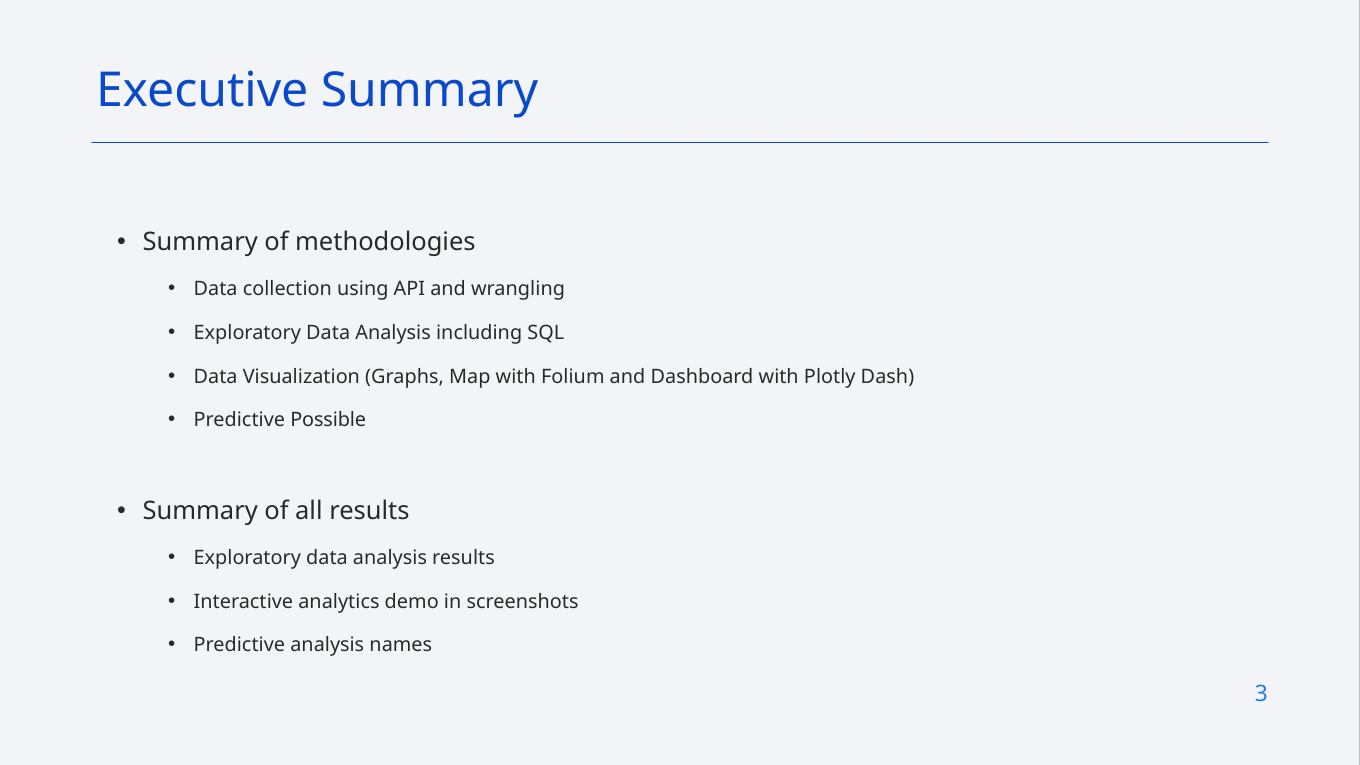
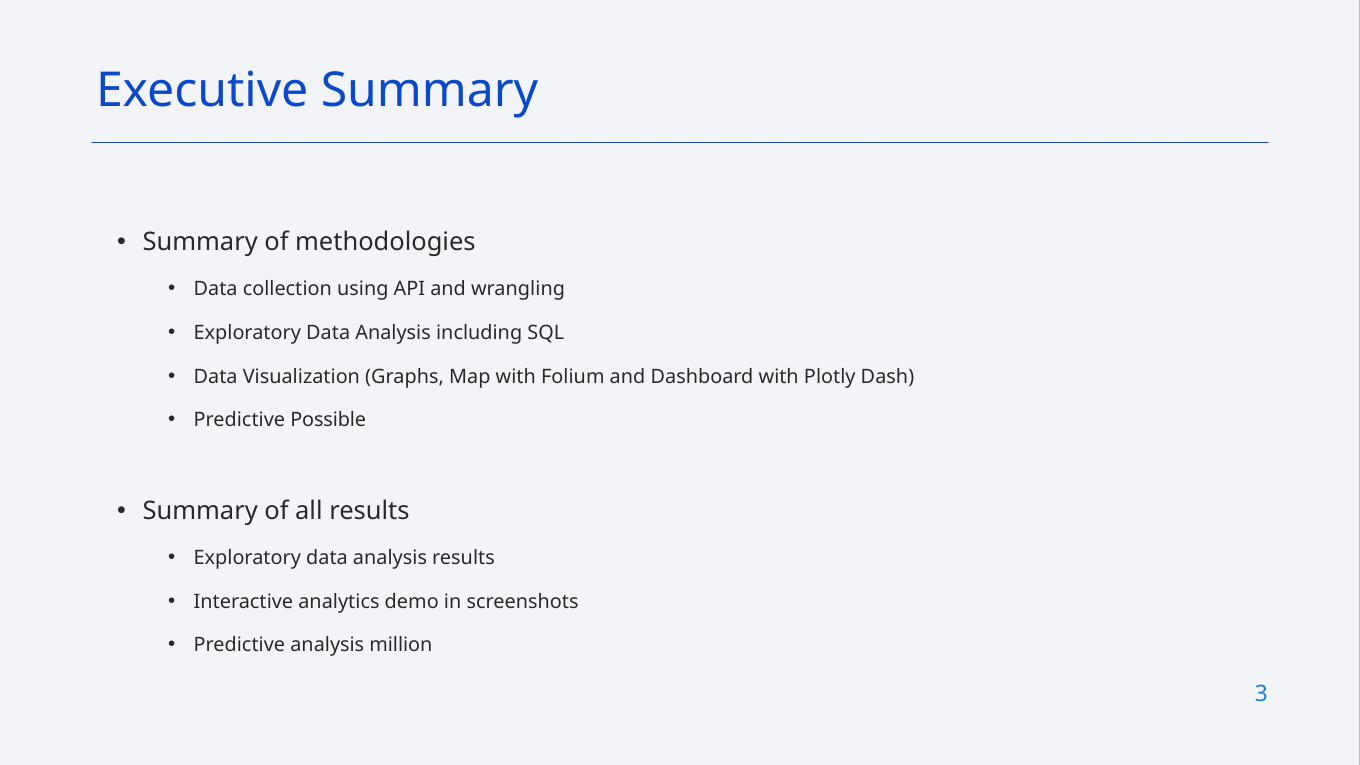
names: names -> million
